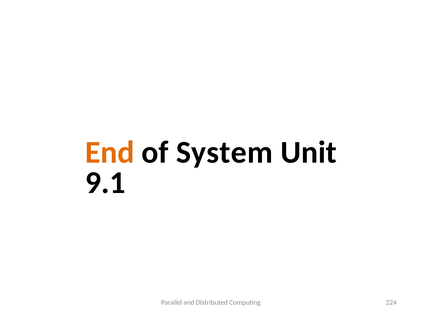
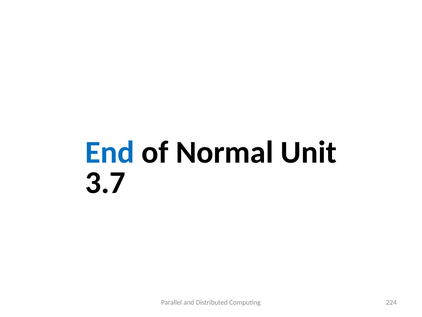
End colour: orange -> blue
System: System -> Normal
9.1: 9.1 -> 3.7
